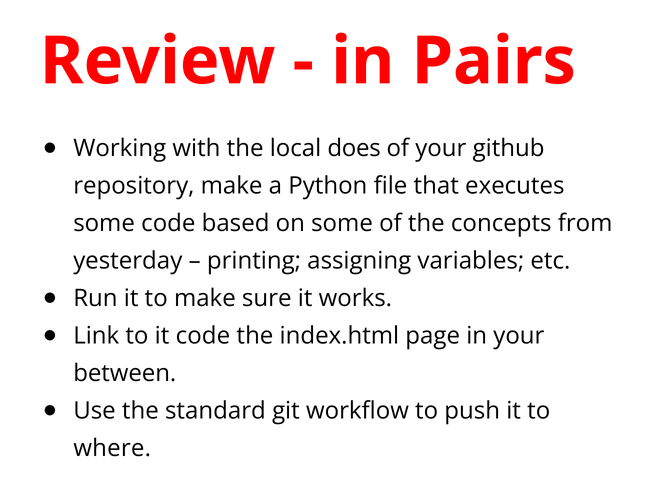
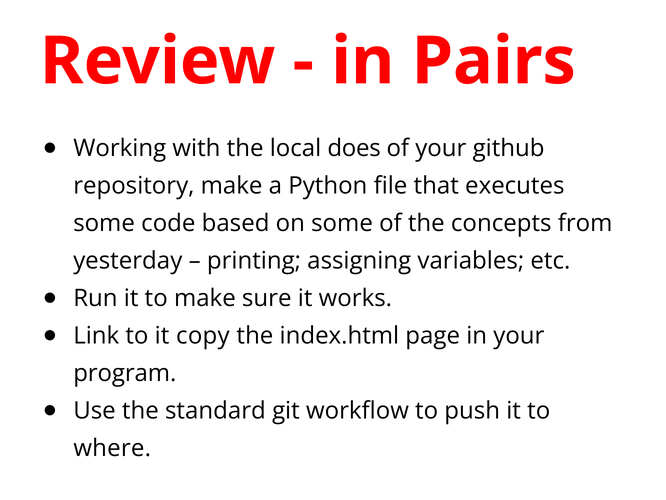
it code: code -> copy
between: between -> program
